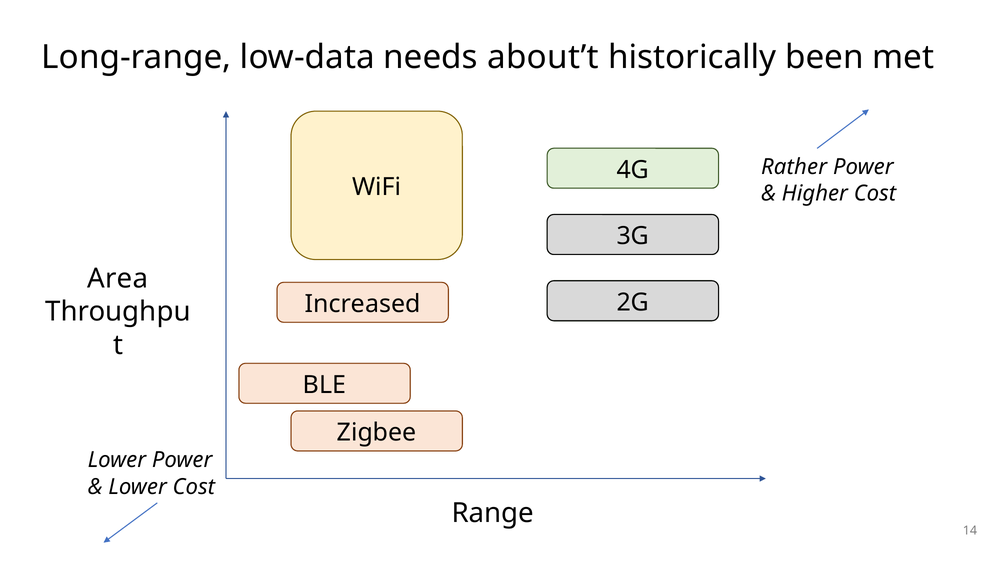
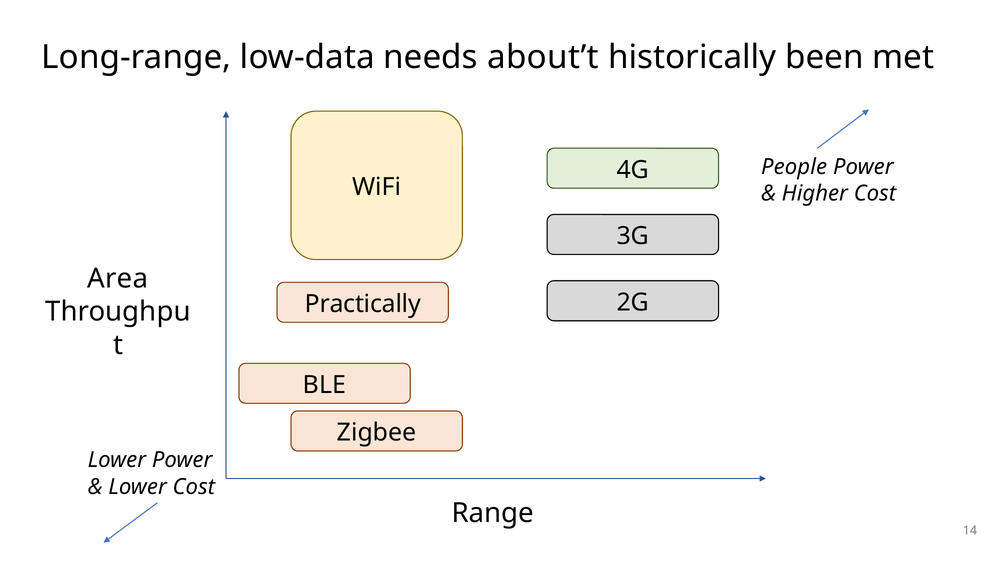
Rather: Rather -> People
Increased: Increased -> Practically
